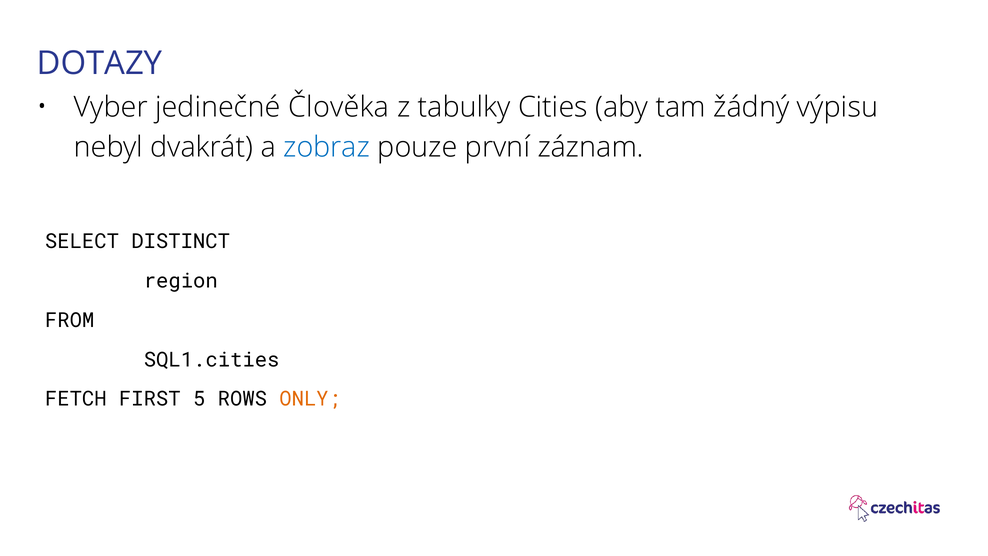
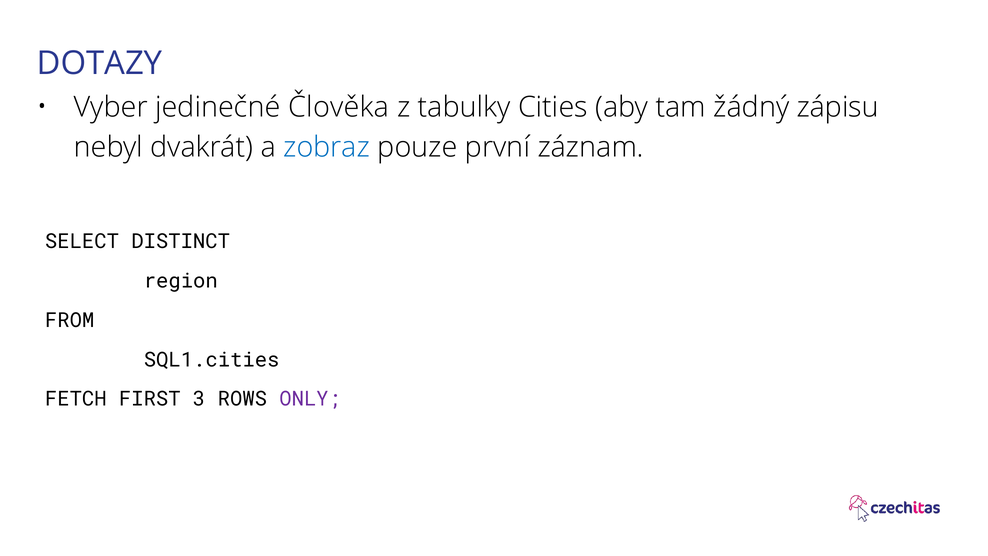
výpisu: výpisu -> zápisu
5: 5 -> 3
ONLY colour: orange -> purple
